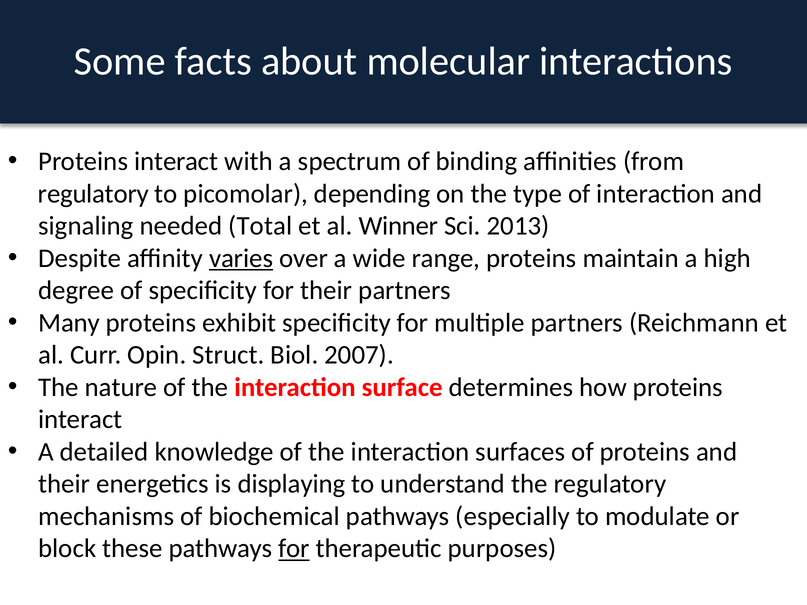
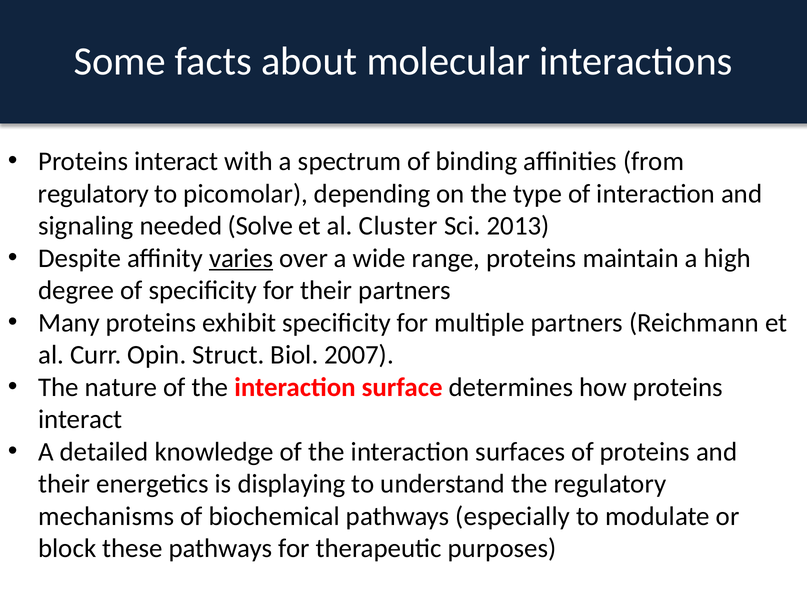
Total: Total -> Solve
Winner: Winner -> Cluster
for at (294, 549) underline: present -> none
